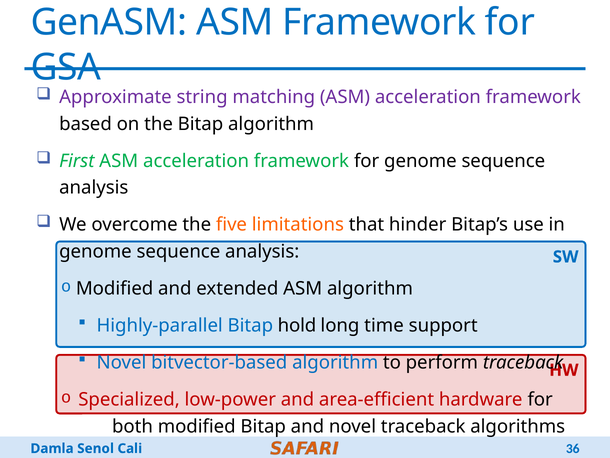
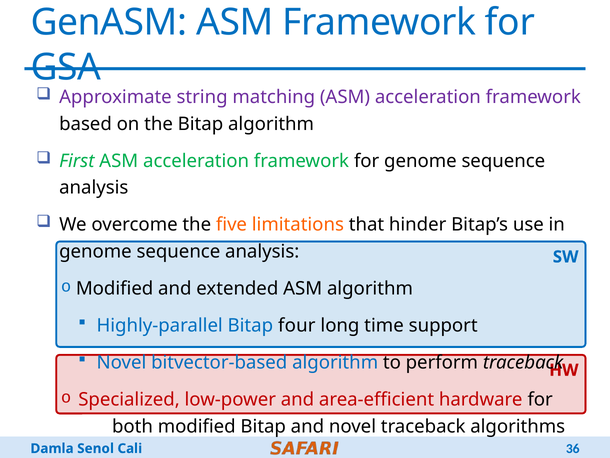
hold: hold -> four
